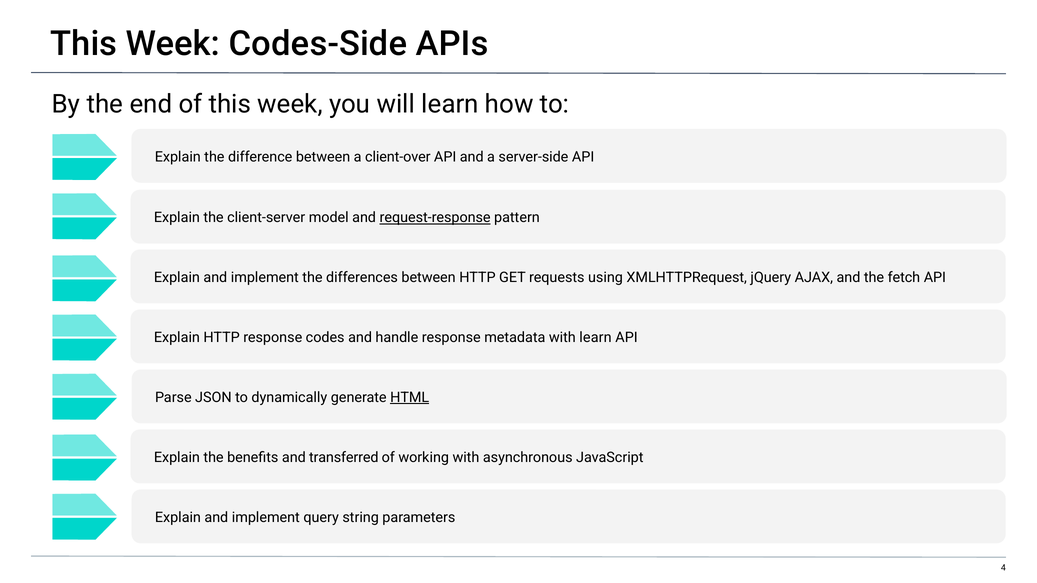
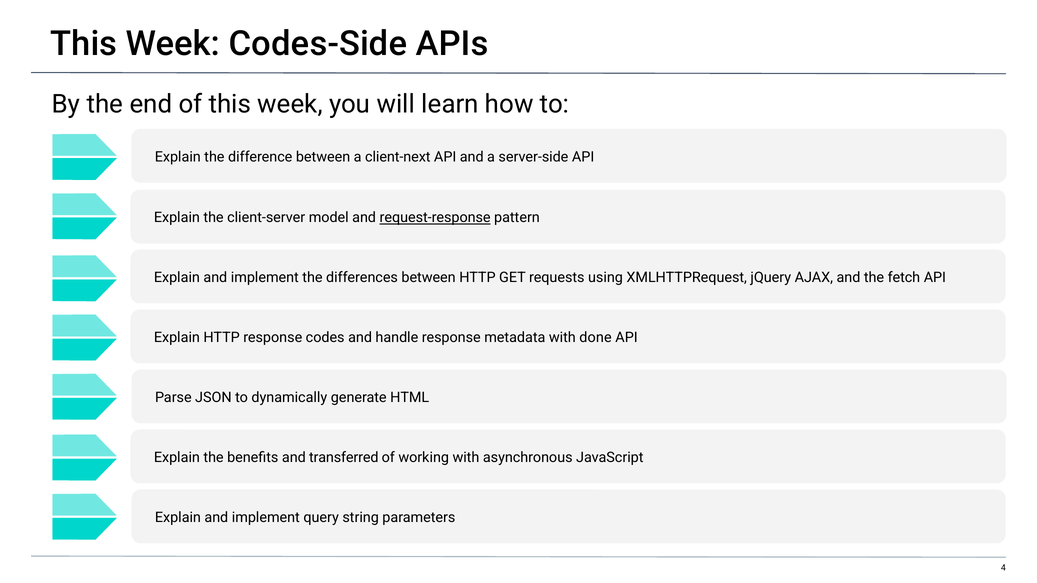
client-over: client-over -> client-next
with learn: learn -> done
HTML underline: present -> none
